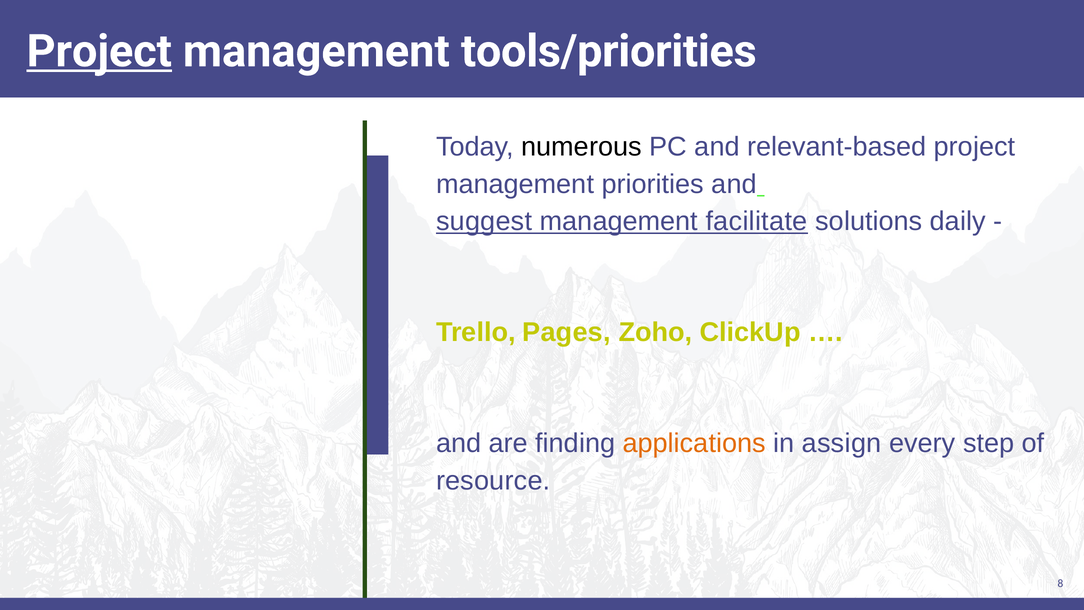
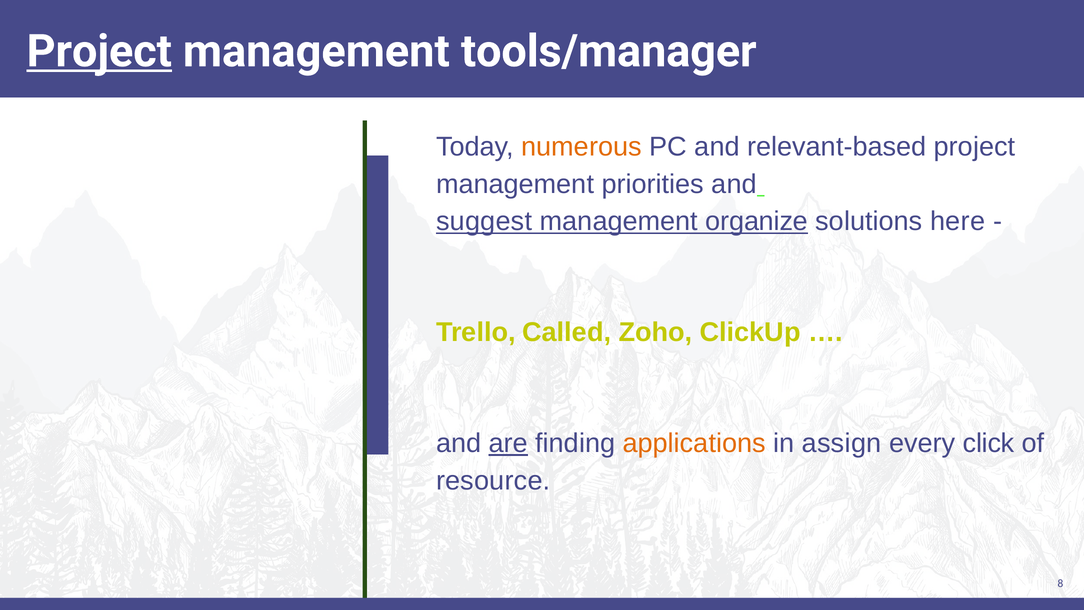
tools/priorities: tools/priorities -> tools/manager
numerous colour: black -> orange
facilitate: facilitate -> organize
daily: daily -> here
Pages: Pages -> Called
are underline: none -> present
step: step -> click
